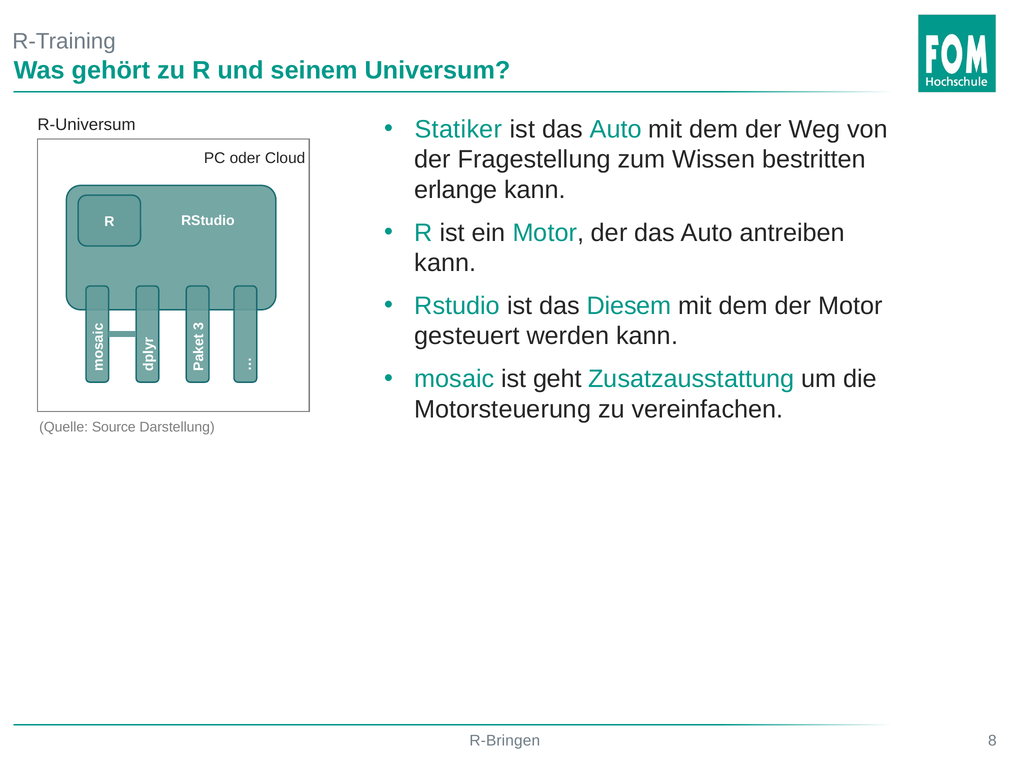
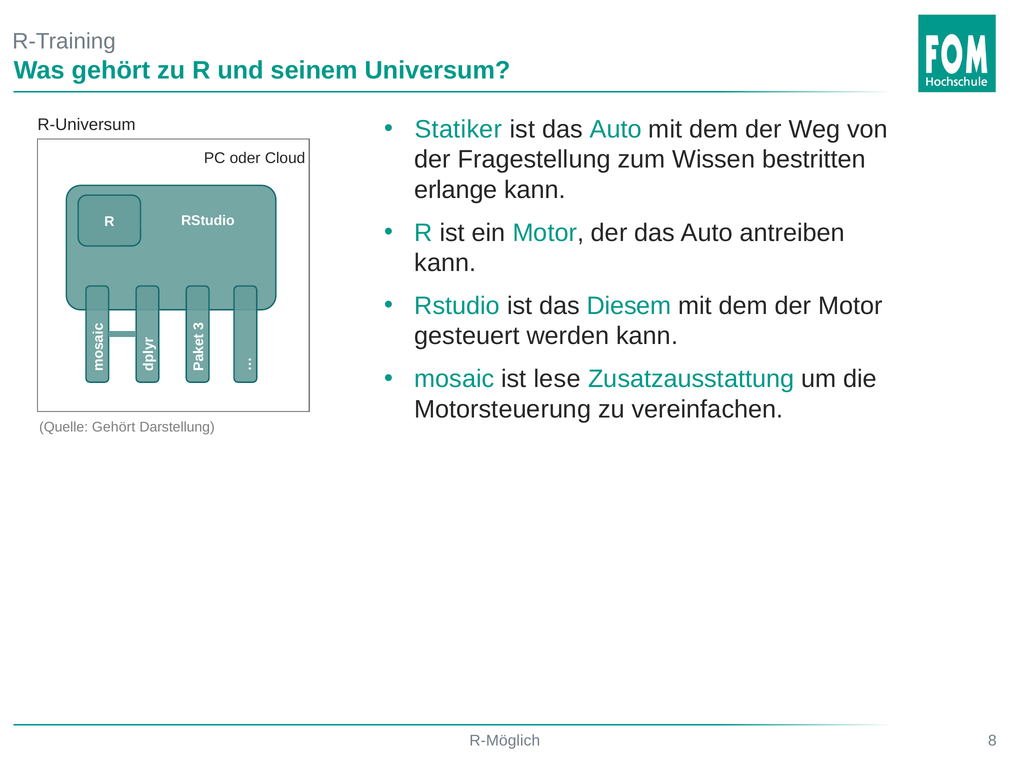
geht: geht -> lese
Quelle Source: Source -> Gehört
R-Bringen: R-Bringen -> R-Möglich
